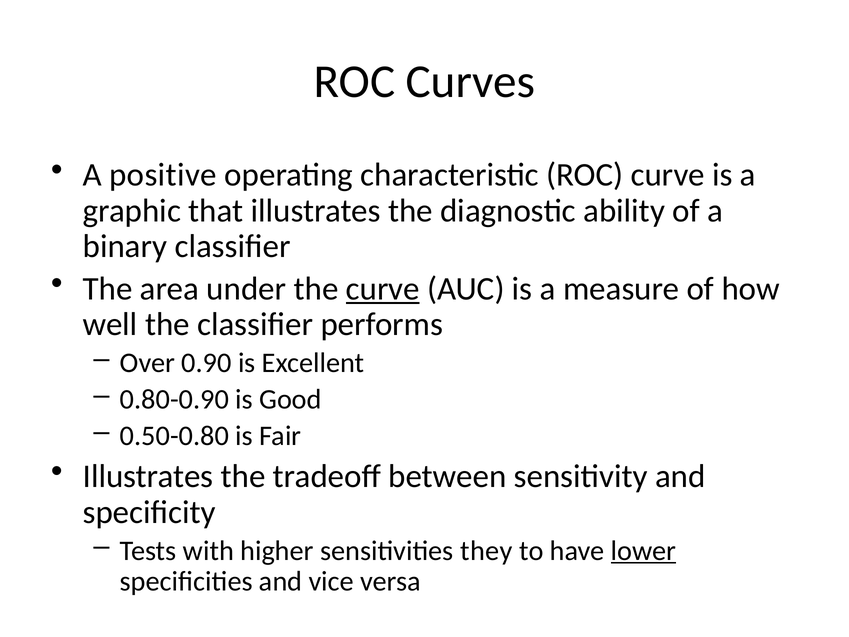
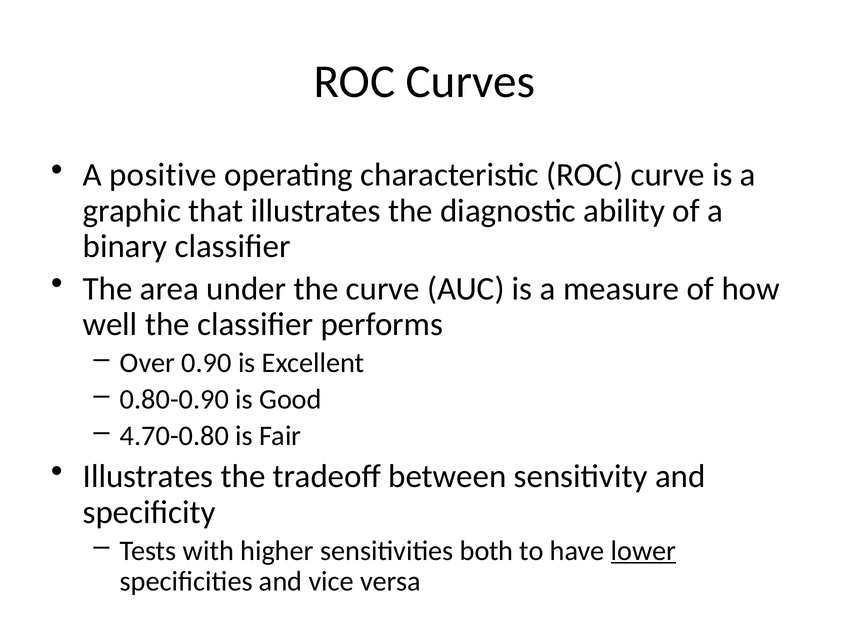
curve at (383, 289) underline: present -> none
0.50-0.80: 0.50-0.80 -> 4.70-0.80
they: they -> both
